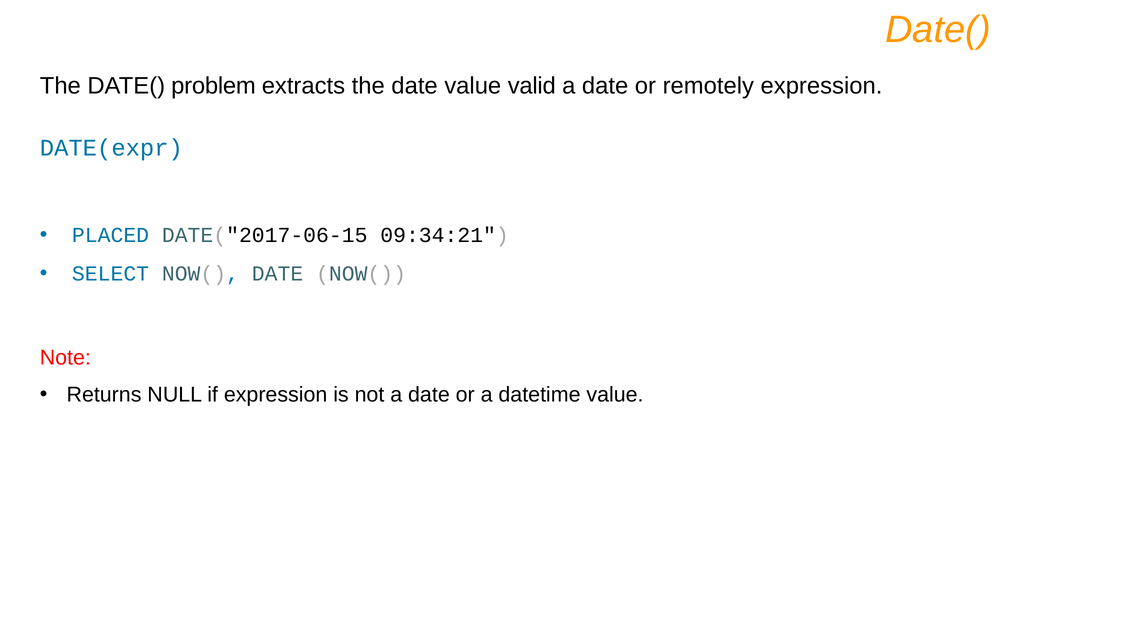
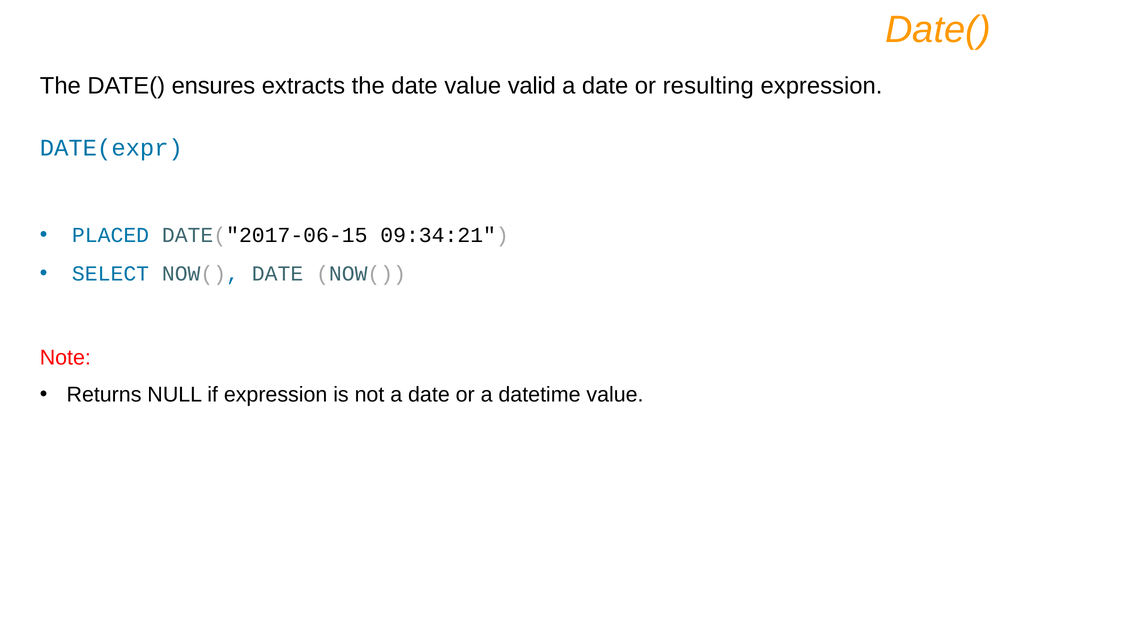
problem: problem -> ensures
remotely: remotely -> resulting
